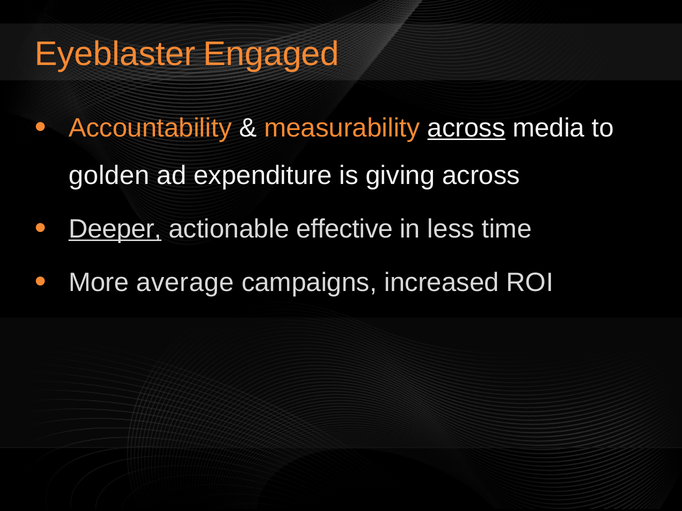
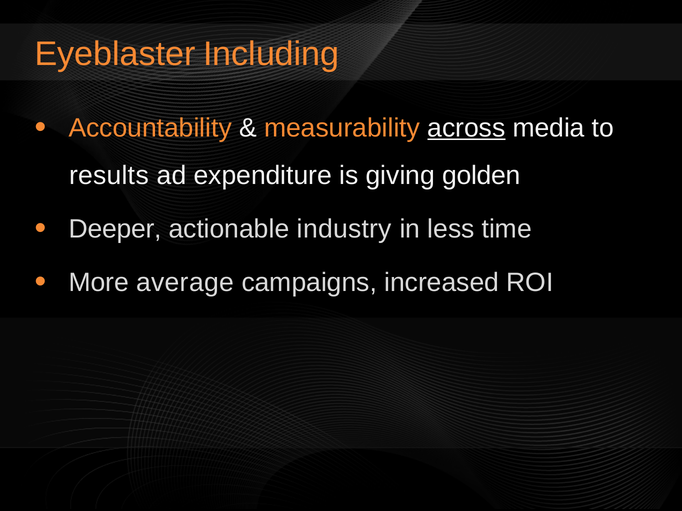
Engaged: Engaged -> Including
golden: golden -> results
giving across: across -> golden
Deeper underline: present -> none
effective: effective -> industry
